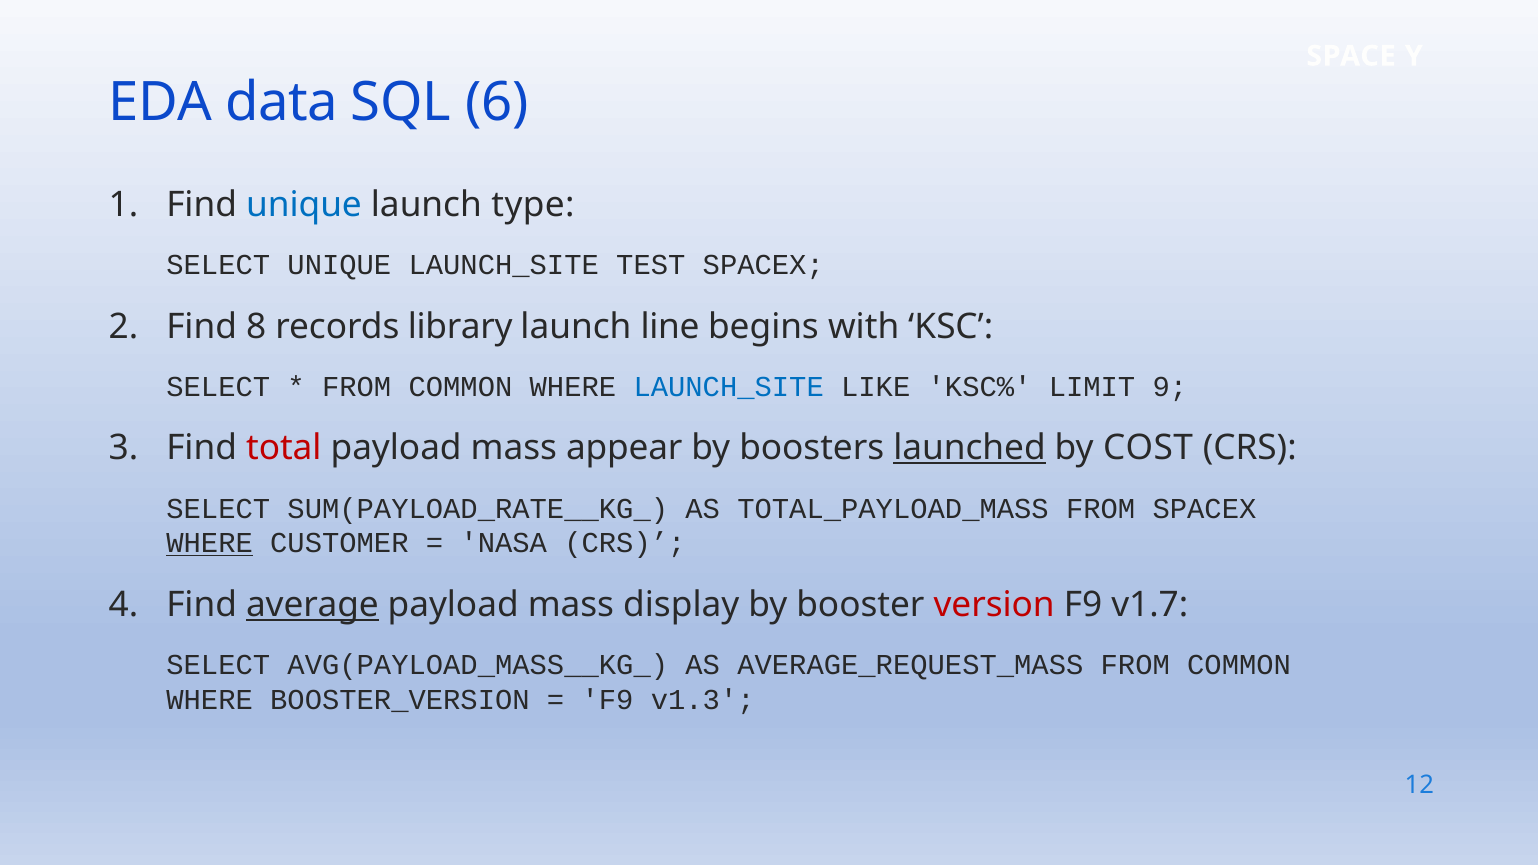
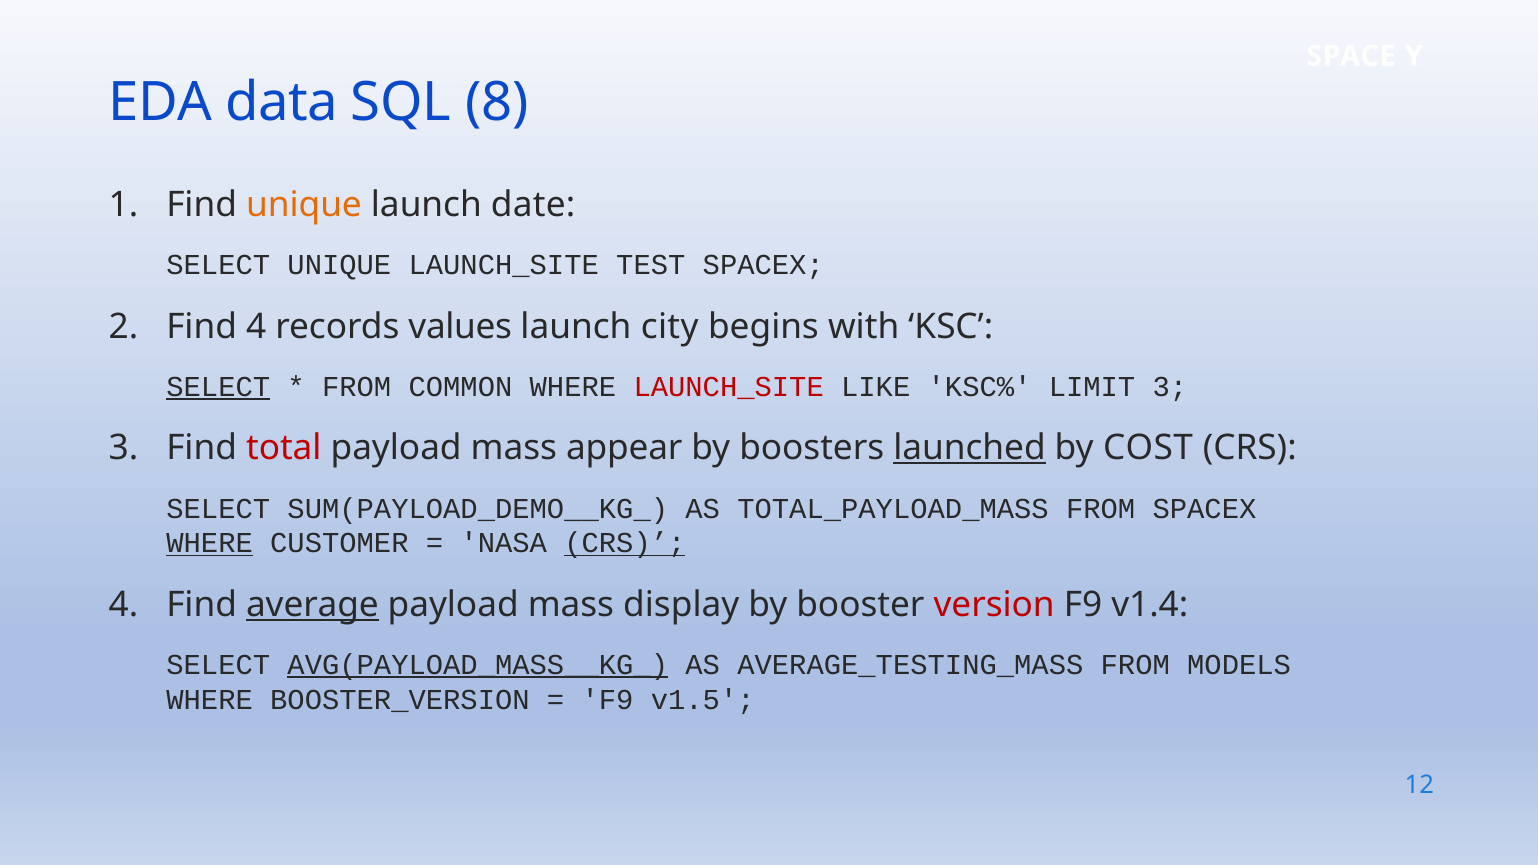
6: 6 -> 8
unique at (304, 205) colour: blue -> orange
type: type -> date
Find 8: 8 -> 4
library: library -> values
line: line -> city
SELECT at (218, 387) underline: none -> present
LAUNCH_SITE at (729, 387) colour: blue -> red
LIMIT 9: 9 -> 3
SUM(PAYLOAD_RATE__KG_: SUM(PAYLOAD_RATE__KG_ -> SUM(PAYLOAD_DEMO__KG_
CRS at (625, 543) underline: none -> present
v1.7: v1.7 -> v1.4
AVG(PAYLOAD_MASS__KG_ underline: none -> present
AVERAGE_REQUEST_MASS: AVERAGE_REQUEST_MASS -> AVERAGE_TESTING_MASS
COMMON at (1239, 665): COMMON -> MODELS
v1.3: v1.3 -> v1.5
